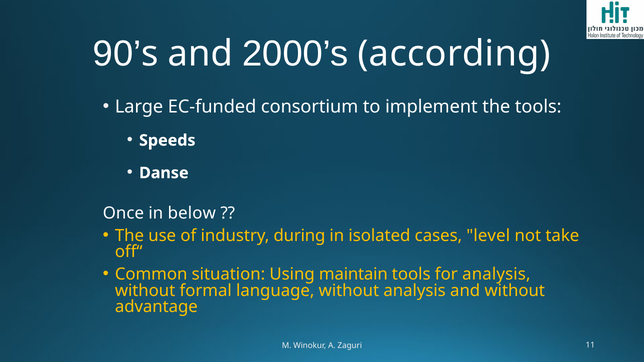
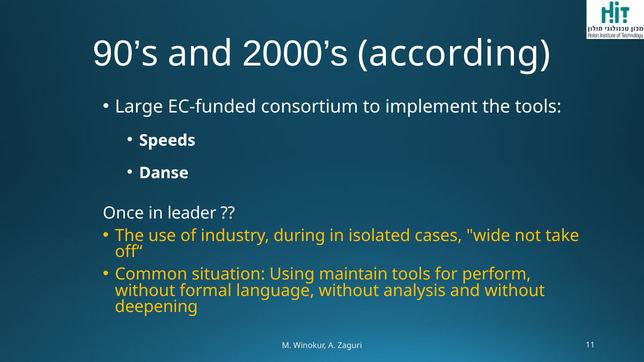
below: below -> leader
level: level -> wide
for analysis: analysis -> perform
advantage: advantage -> deepening
